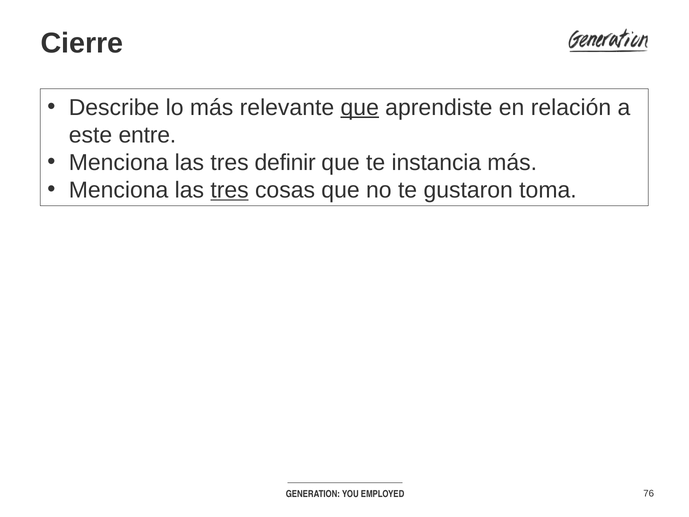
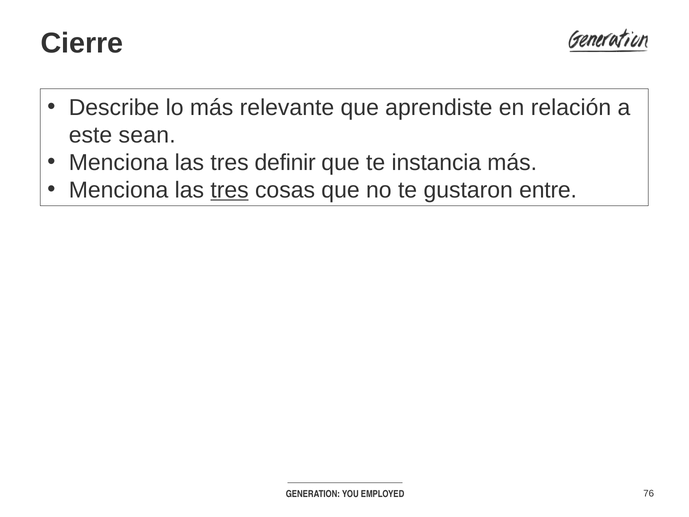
que at (360, 107) underline: present -> none
entre: entre -> sean
toma: toma -> entre
